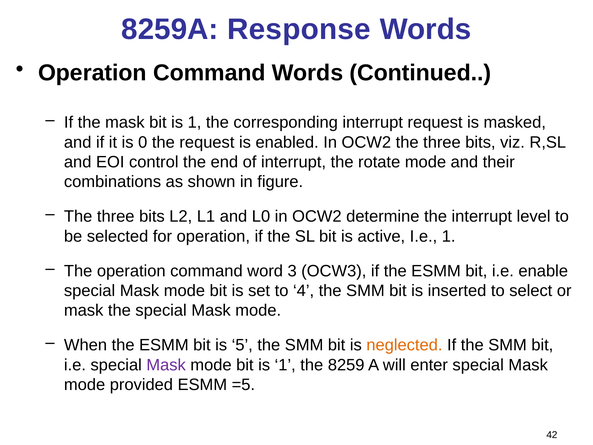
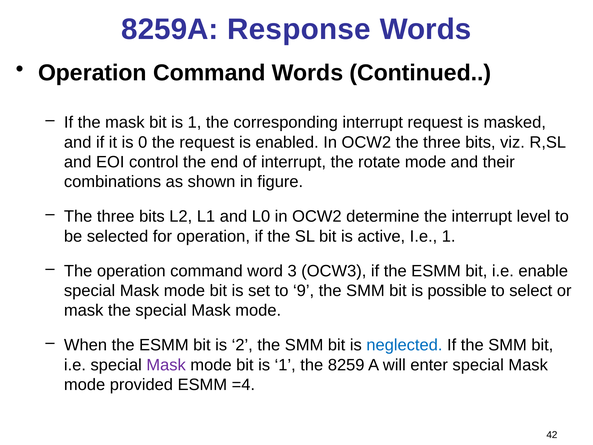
4: 4 -> 9
inserted: inserted -> possible
5: 5 -> 2
neglected colour: orange -> blue
=5: =5 -> =4
